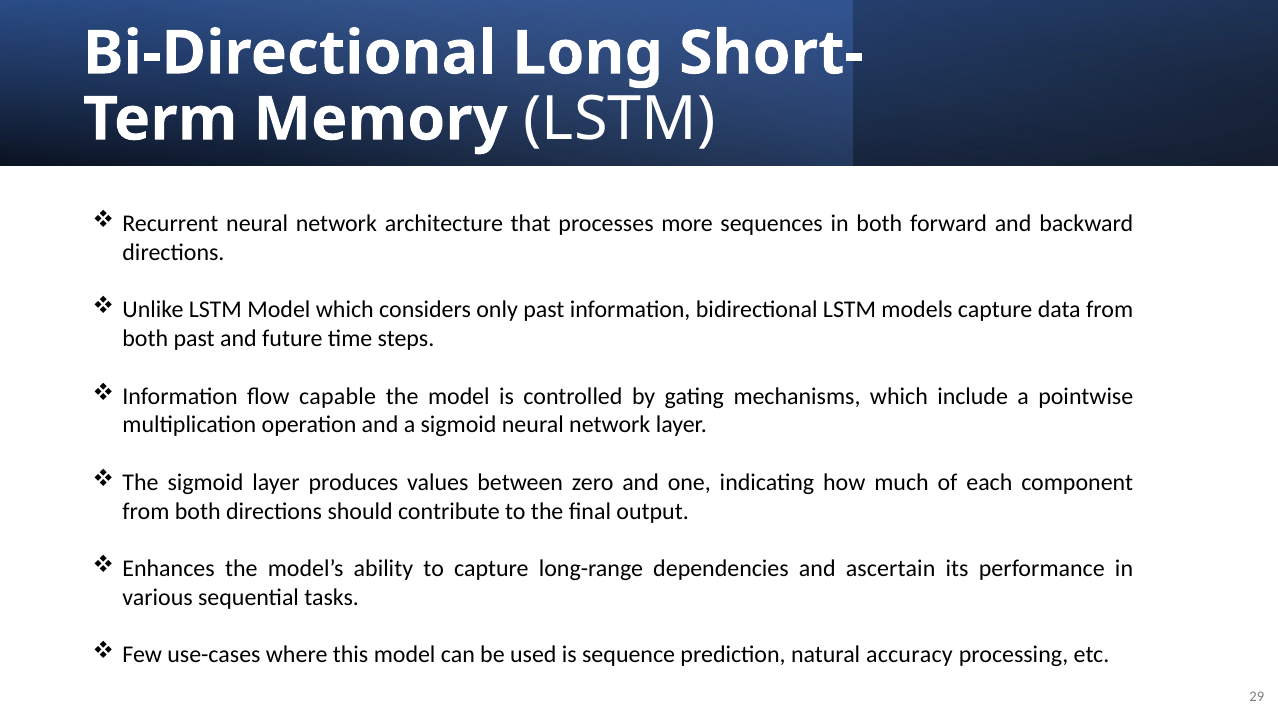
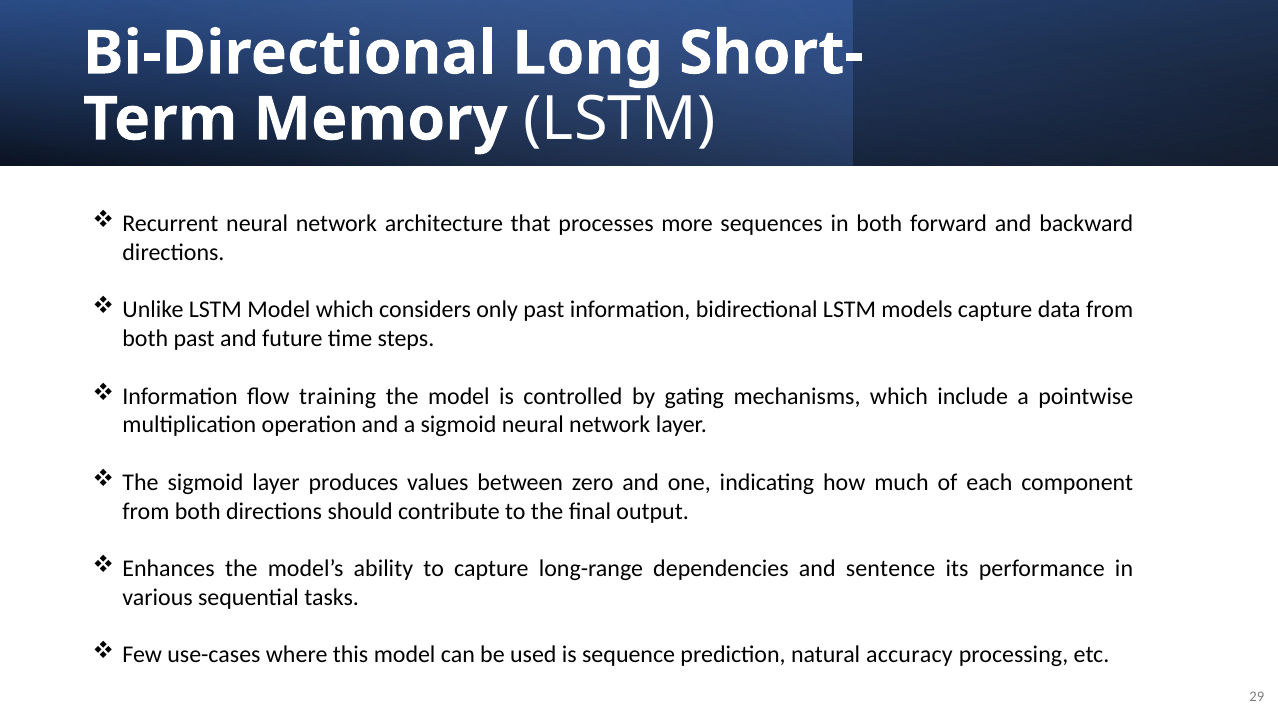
capable: capable -> training
ascertain: ascertain -> sentence
